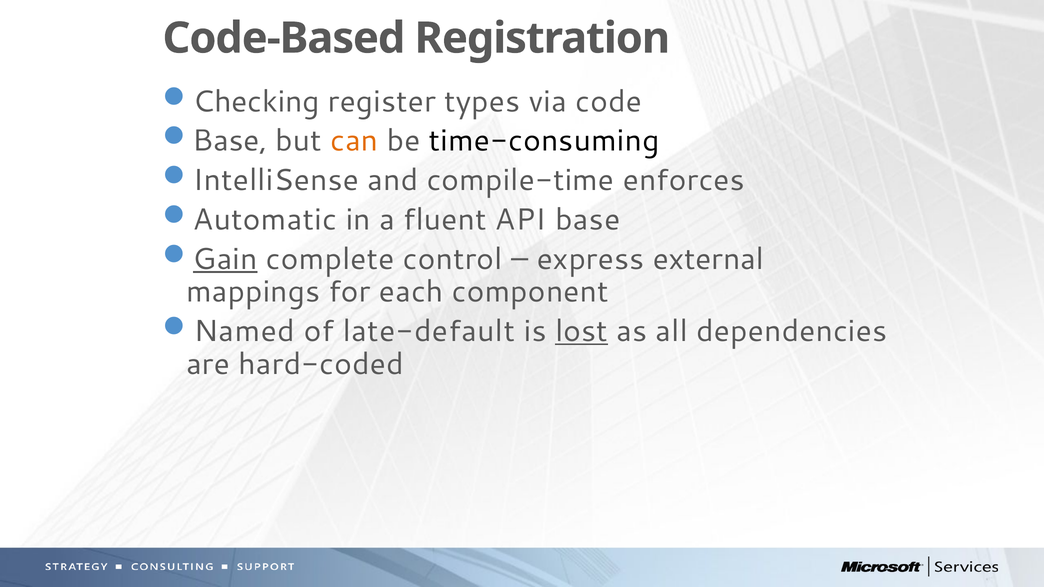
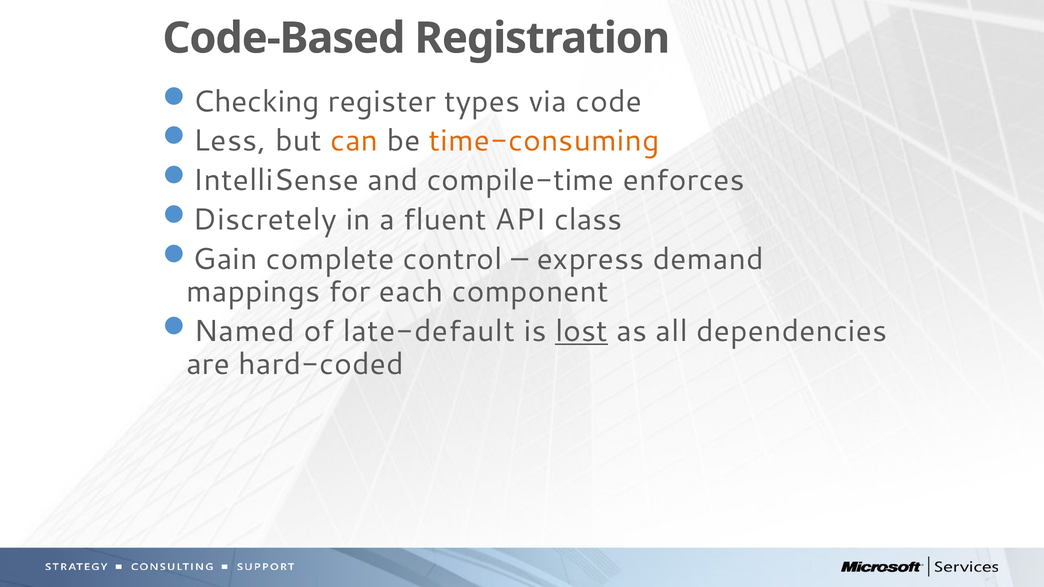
Base at (230, 141): Base -> Less
time-consuming colour: black -> orange
Automatic: Automatic -> Discretely
API base: base -> class
Gain underline: present -> none
external: external -> demand
